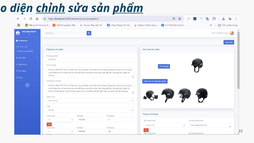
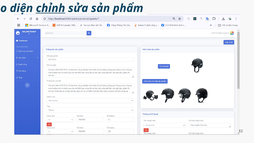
phẩm underline: present -> none
